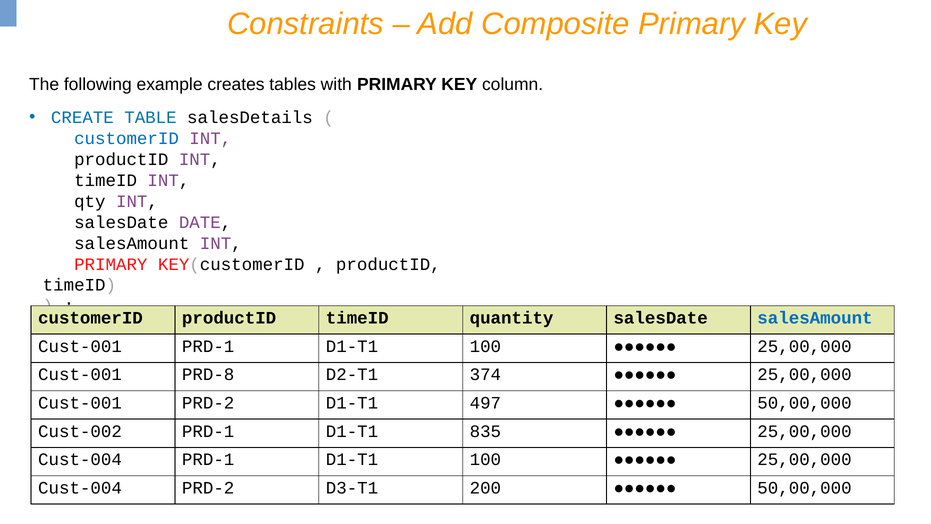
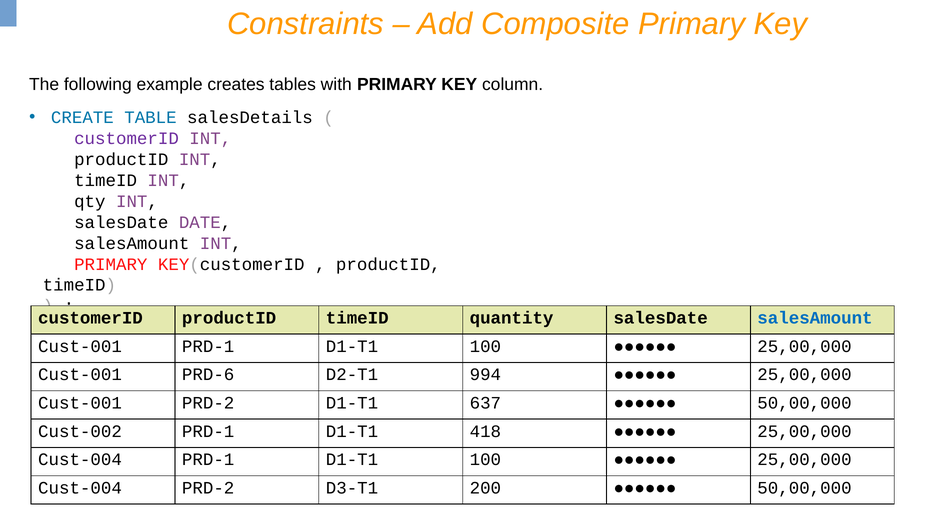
customerID at (127, 138) colour: blue -> purple
PRD-8: PRD-8 -> PRD-6
374: 374 -> 994
497: 497 -> 637
835: 835 -> 418
